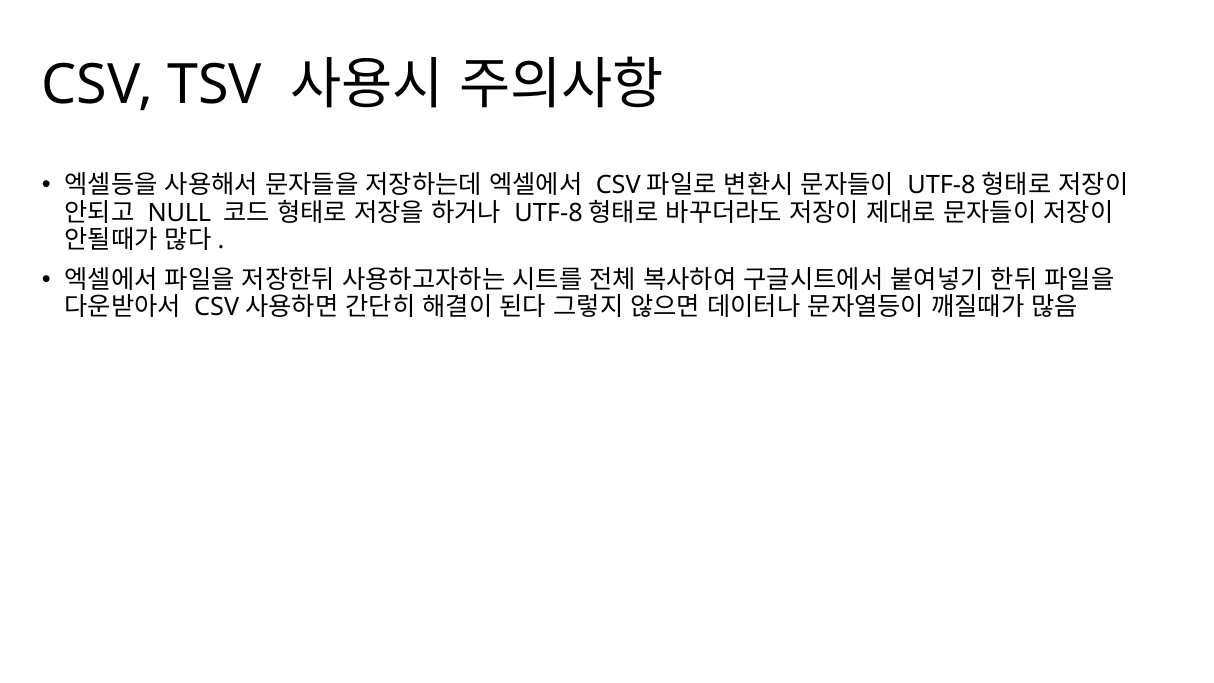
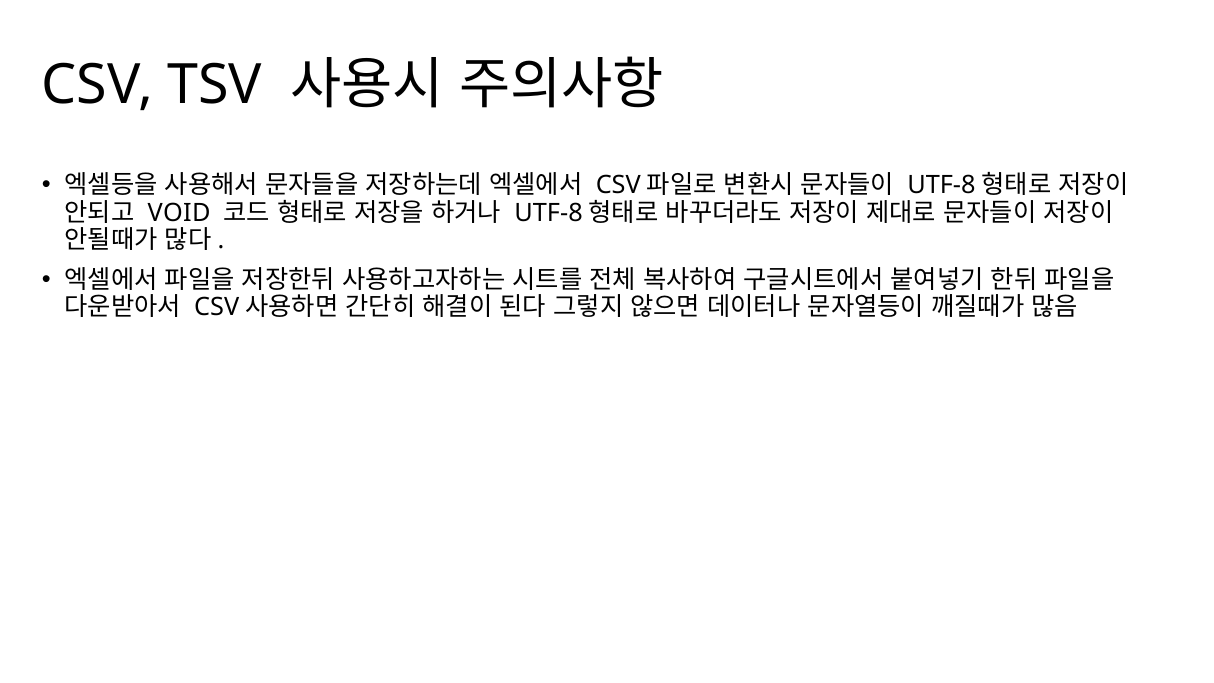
NULL: NULL -> VOID
